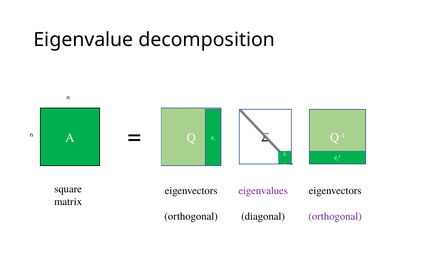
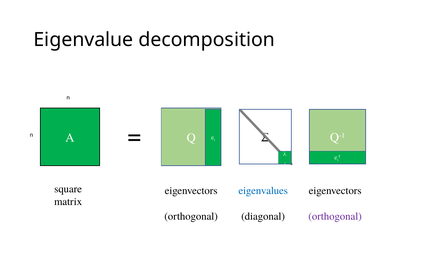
eigenvalues colour: purple -> blue
